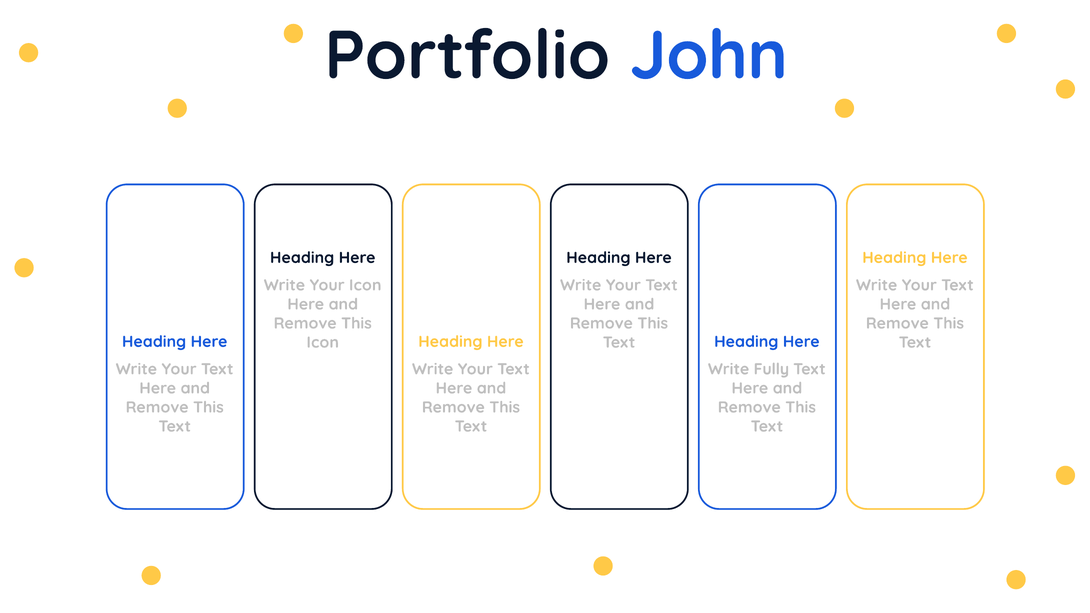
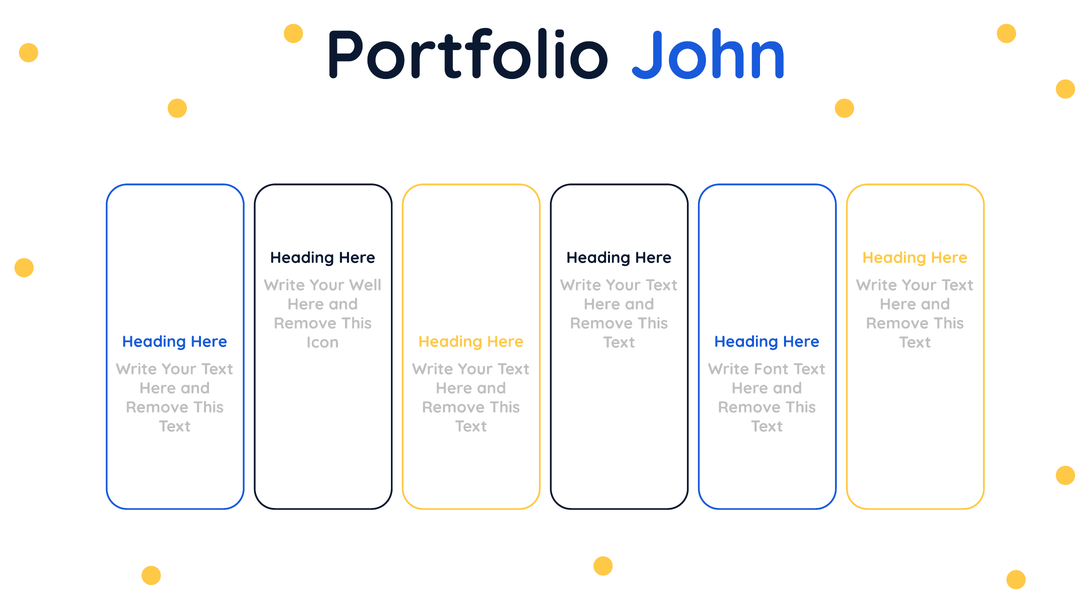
Your Icon: Icon -> Well
Fully: Fully -> Font
